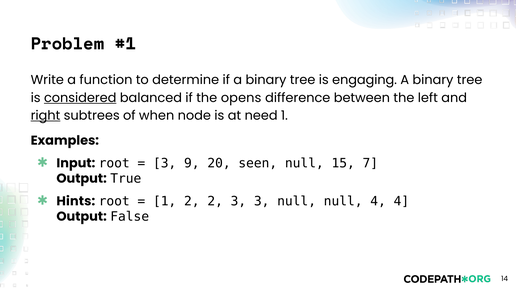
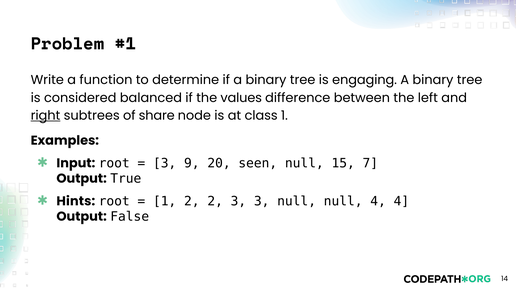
considered underline: present -> none
opens: opens -> values
when: when -> share
need: need -> class
